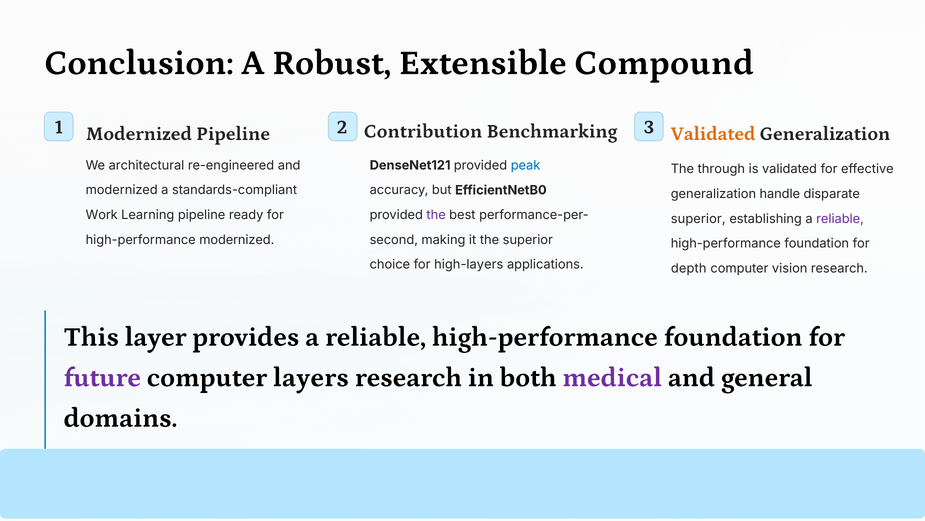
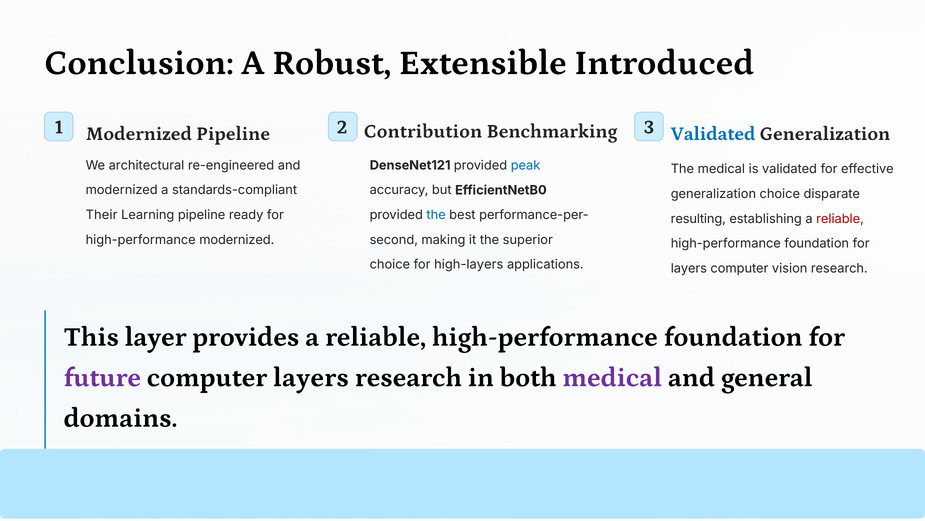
Compound: Compound -> Introduced
Validated at (713, 133) colour: orange -> blue
The through: through -> medical
generalization handle: handle -> choice
Work: Work -> Their
the at (436, 215) colour: purple -> blue
superior at (698, 219): superior -> resulting
reliable at (840, 219) colour: purple -> red
depth at (689, 268): depth -> layers
